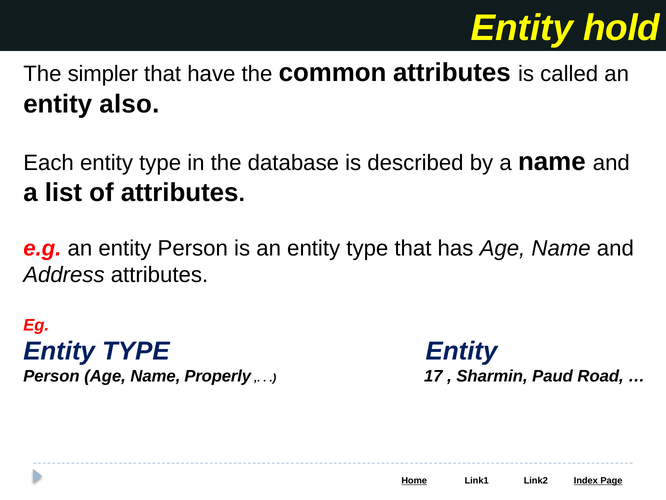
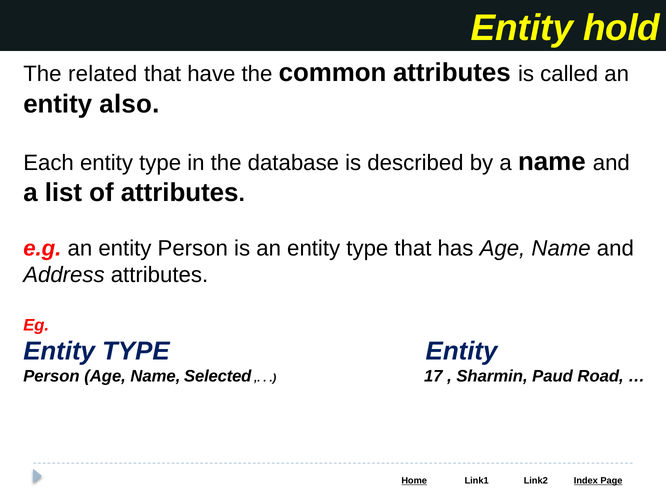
simpler: simpler -> related
Properly: Properly -> Selected
